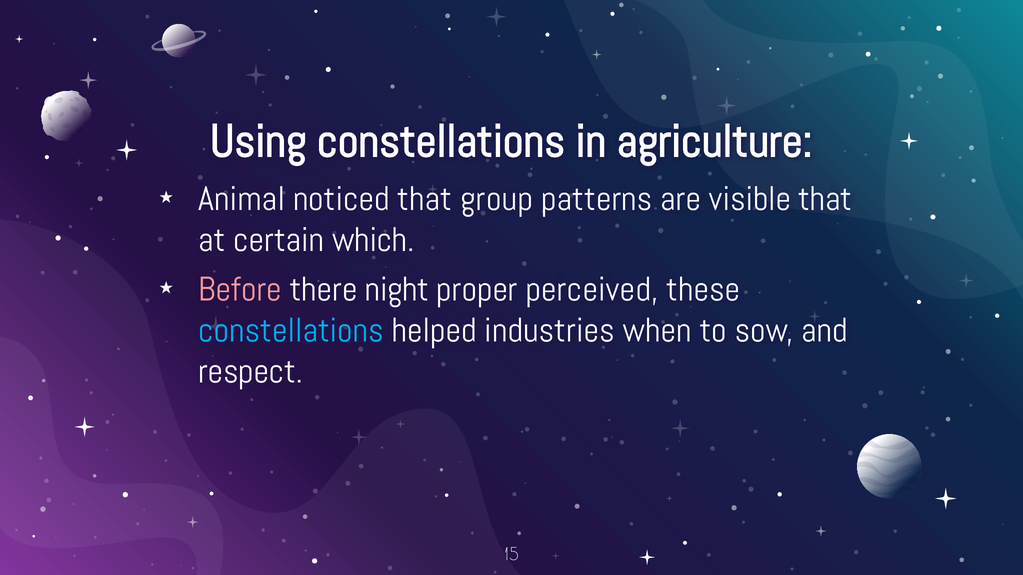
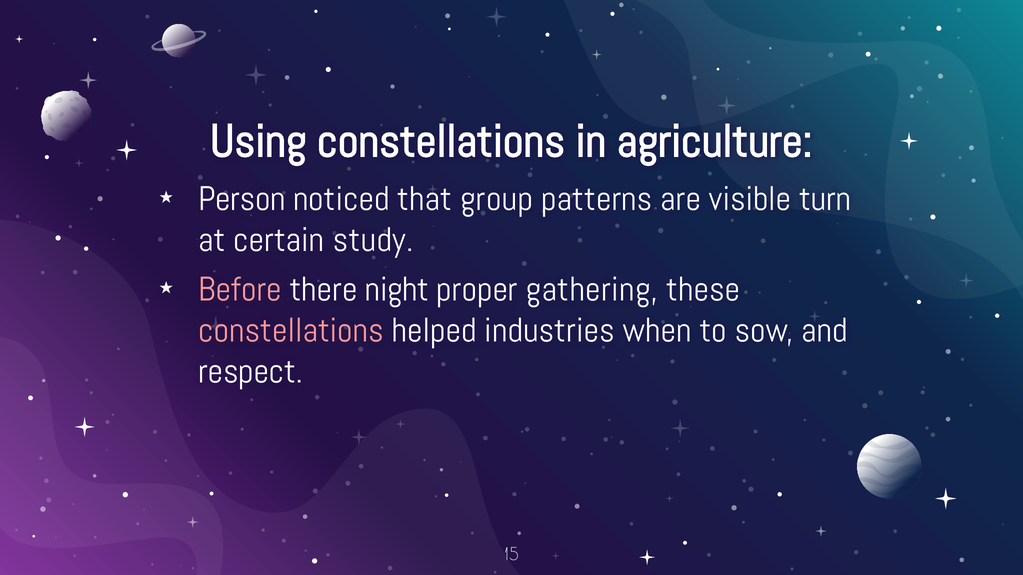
Animal: Animal -> Person
visible that: that -> turn
which: which -> study
perceived: perceived -> gathering
constellations at (291, 331) colour: light blue -> pink
